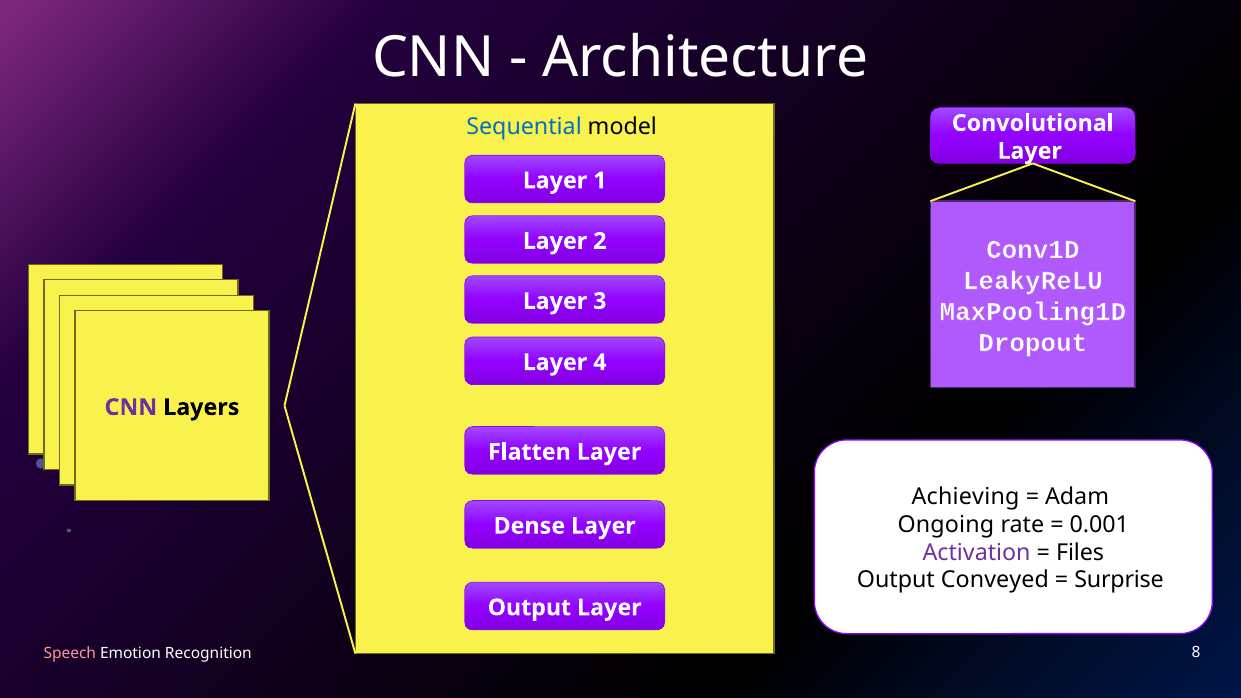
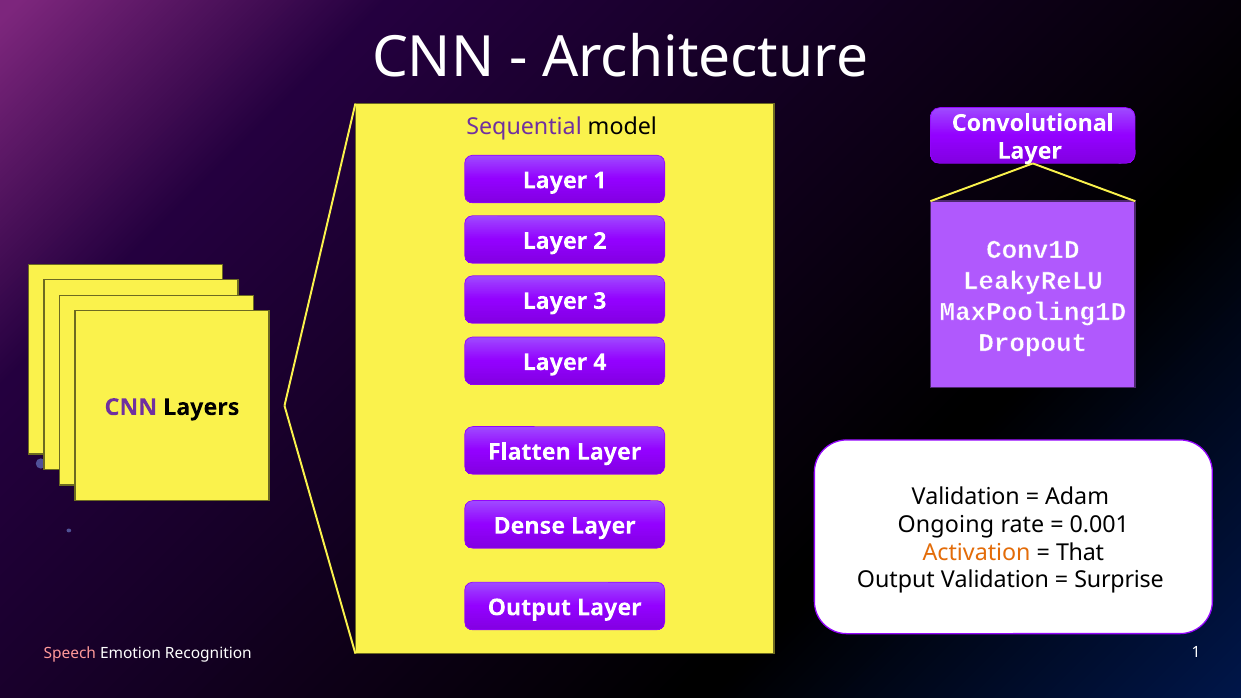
Sequential colour: blue -> purple
Achieving at (965, 497): Achieving -> Validation
Activation colour: purple -> orange
Files: Files -> That
Output Conveyed: Conveyed -> Validation
Recognition 8: 8 -> 1
